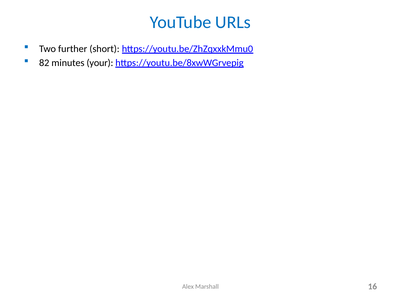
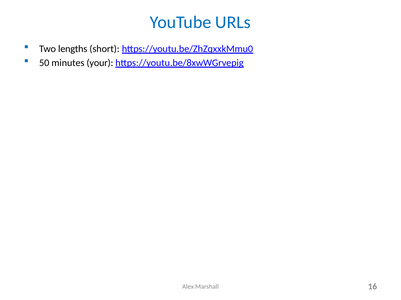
further: further -> lengths
82: 82 -> 50
